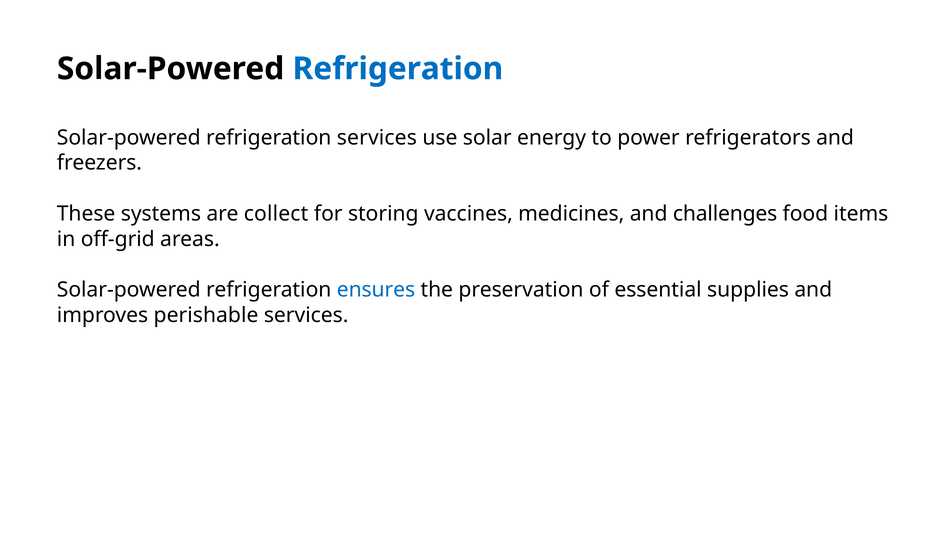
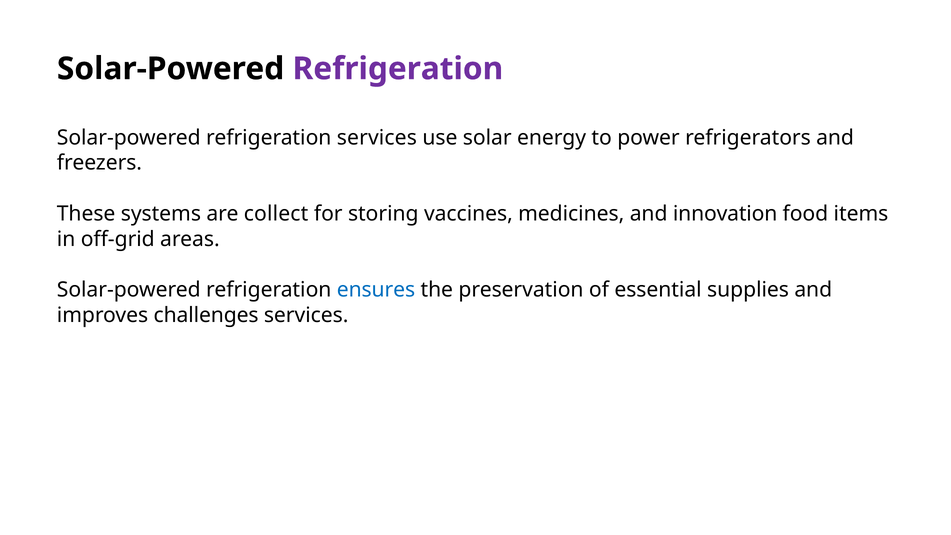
Refrigeration at (398, 69) colour: blue -> purple
challenges: challenges -> innovation
perishable: perishable -> challenges
